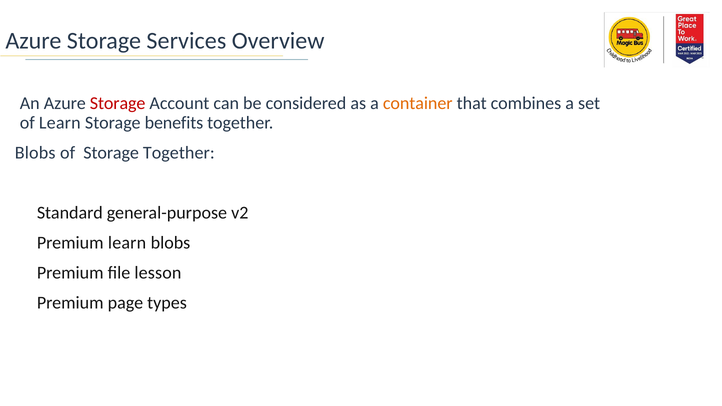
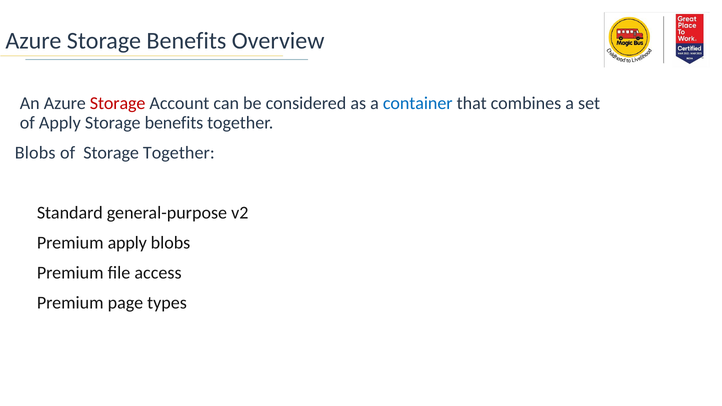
Azure Storage Services: Services -> Benefits
container colour: orange -> blue
of Learn: Learn -> Apply
learn at (127, 243): learn -> apply
lesson: lesson -> access
